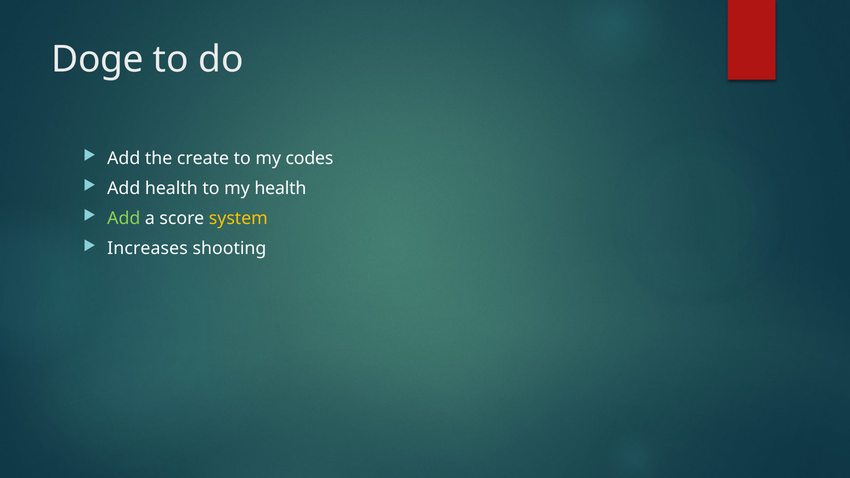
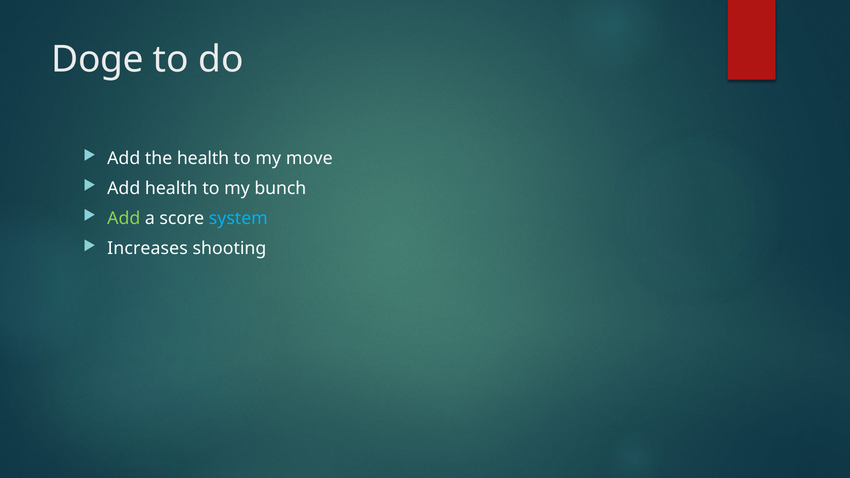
the create: create -> health
codes: codes -> move
my health: health -> bunch
system colour: yellow -> light blue
